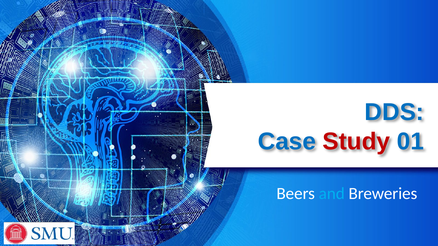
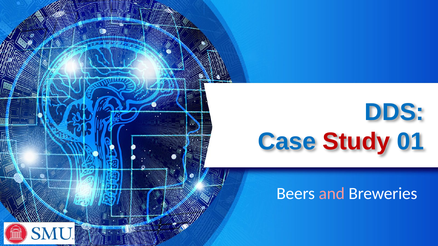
and colour: light blue -> pink
